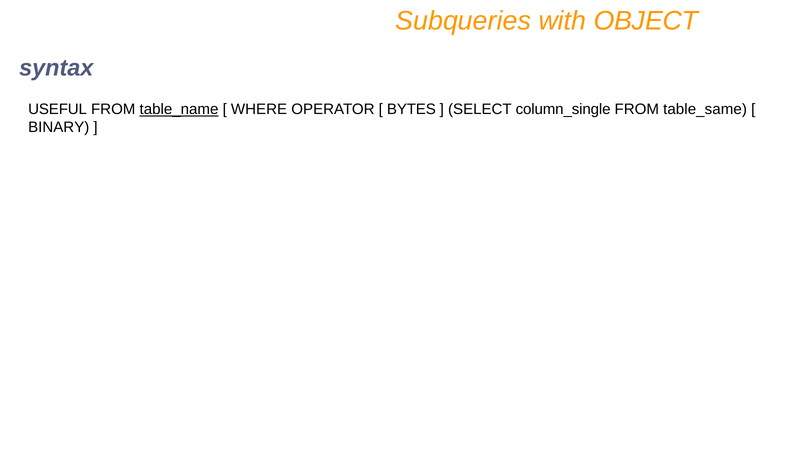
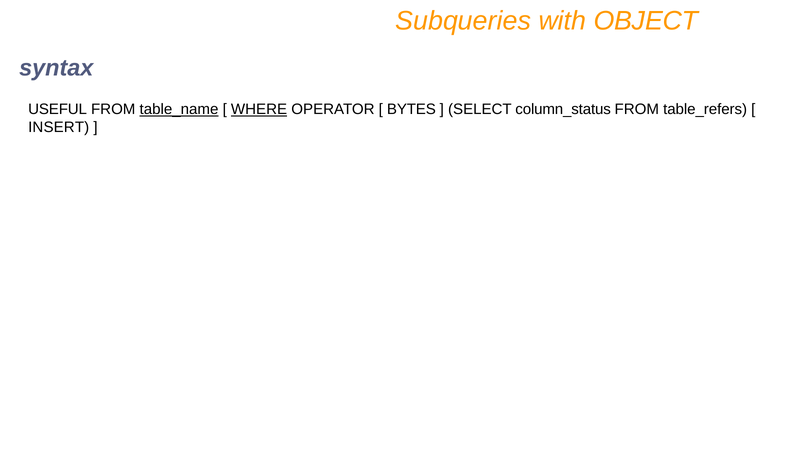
WHERE underline: none -> present
column_single: column_single -> column_status
table_same: table_same -> table_refers
BINARY: BINARY -> INSERT
